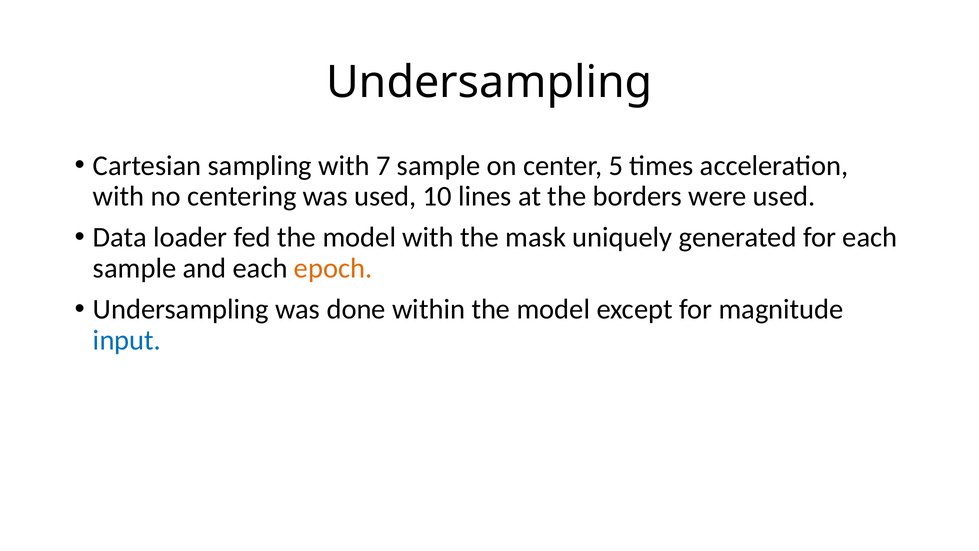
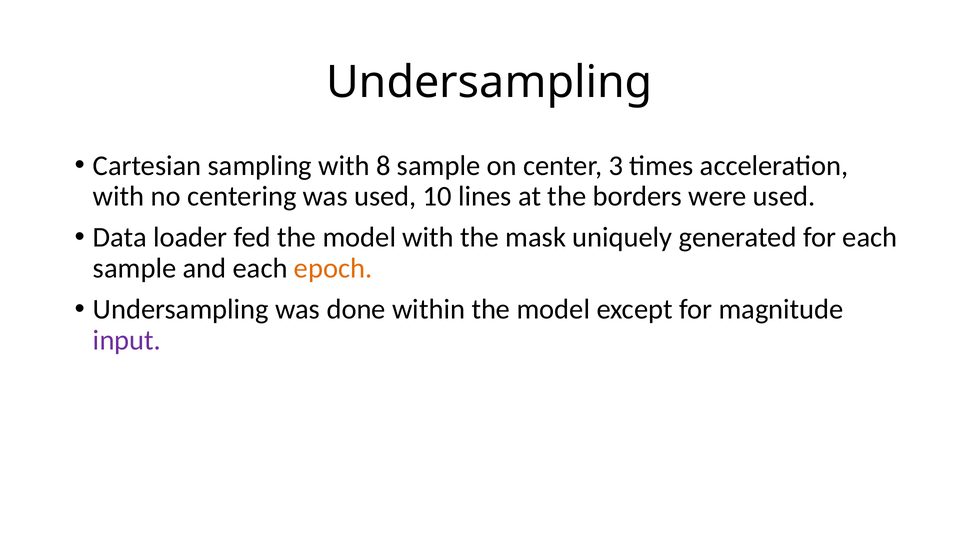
7: 7 -> 8
5: 5 -> 3
input colour: blue -> purple
